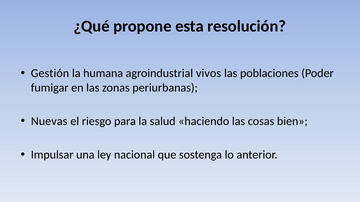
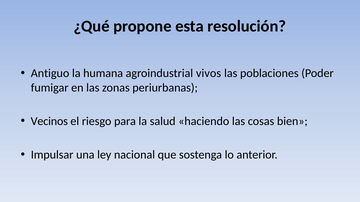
Gestión: Gestión -> Antiguo
Nuevas: Nuevas -> Vecinos
